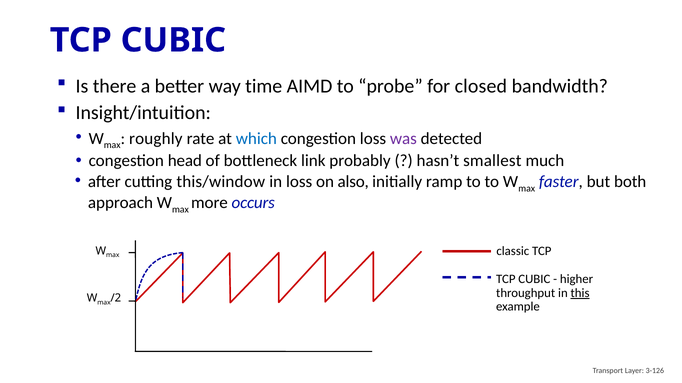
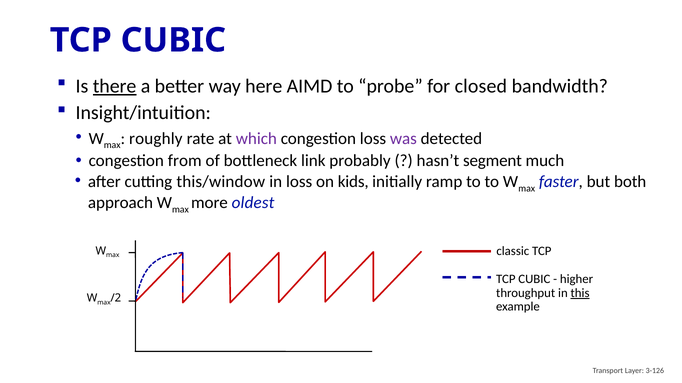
there underline: none -> present
time: time -> here
which colour: blue -> purple
head: head -> from
smallest: smallest -> segment
also: also -> kids
occurs: occurs -> oldest
